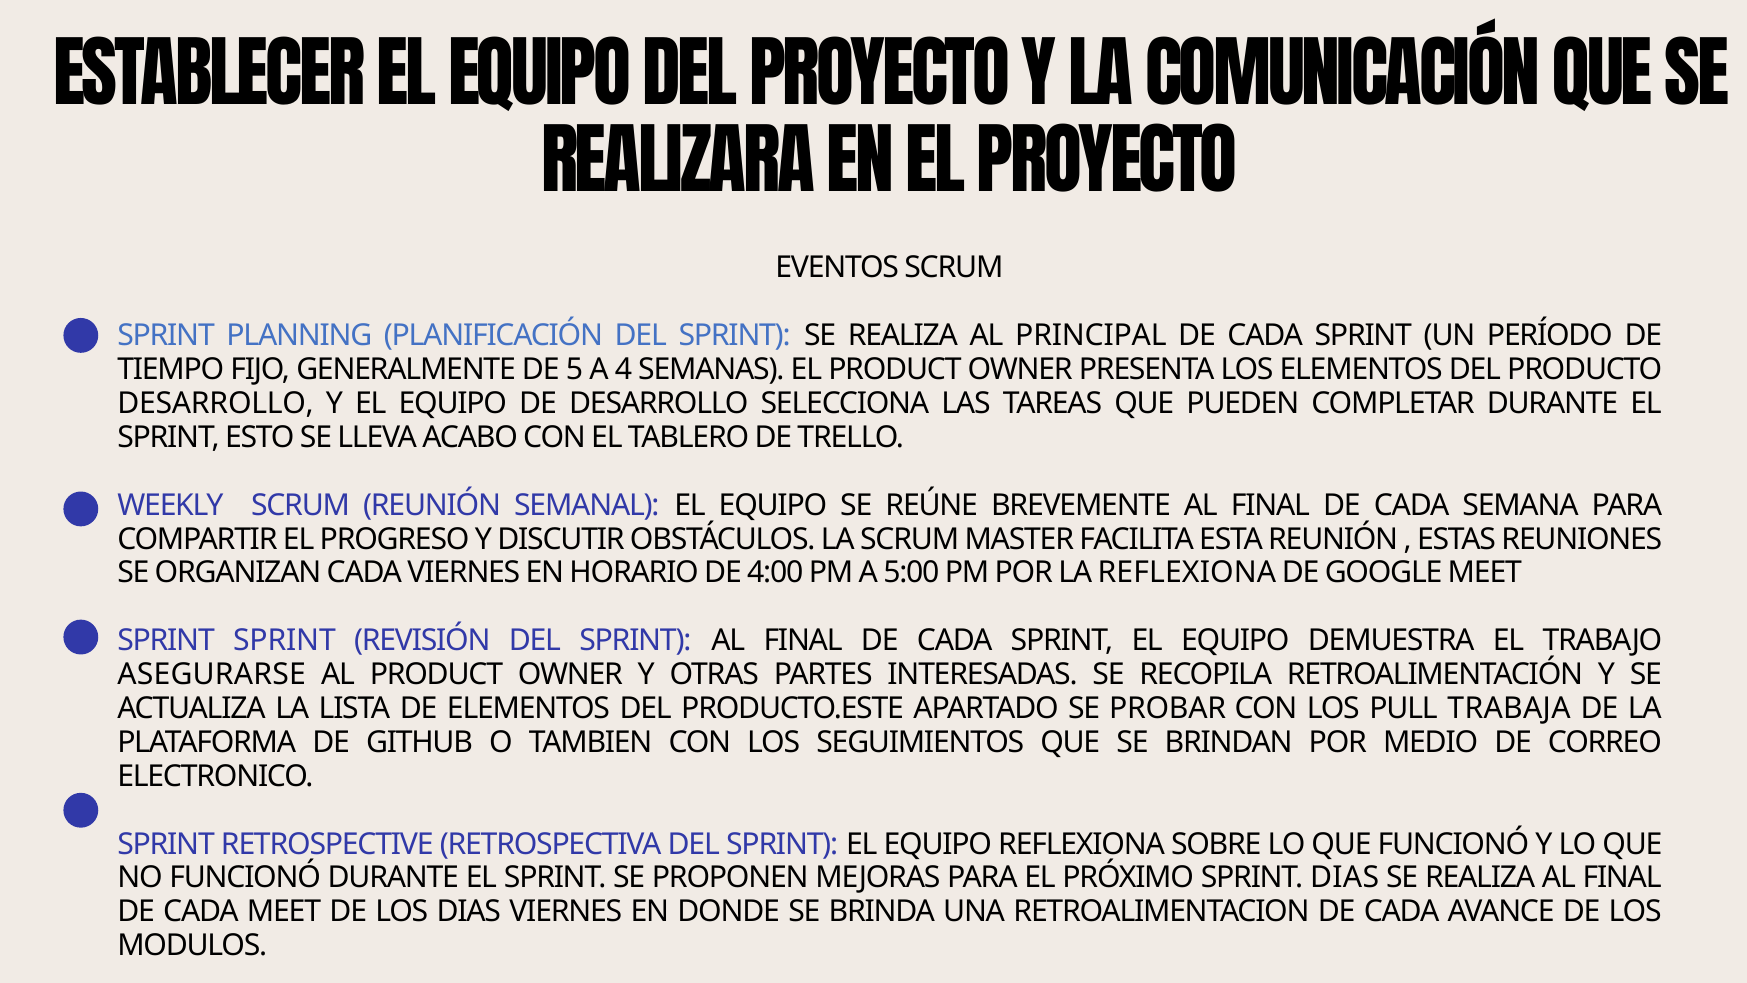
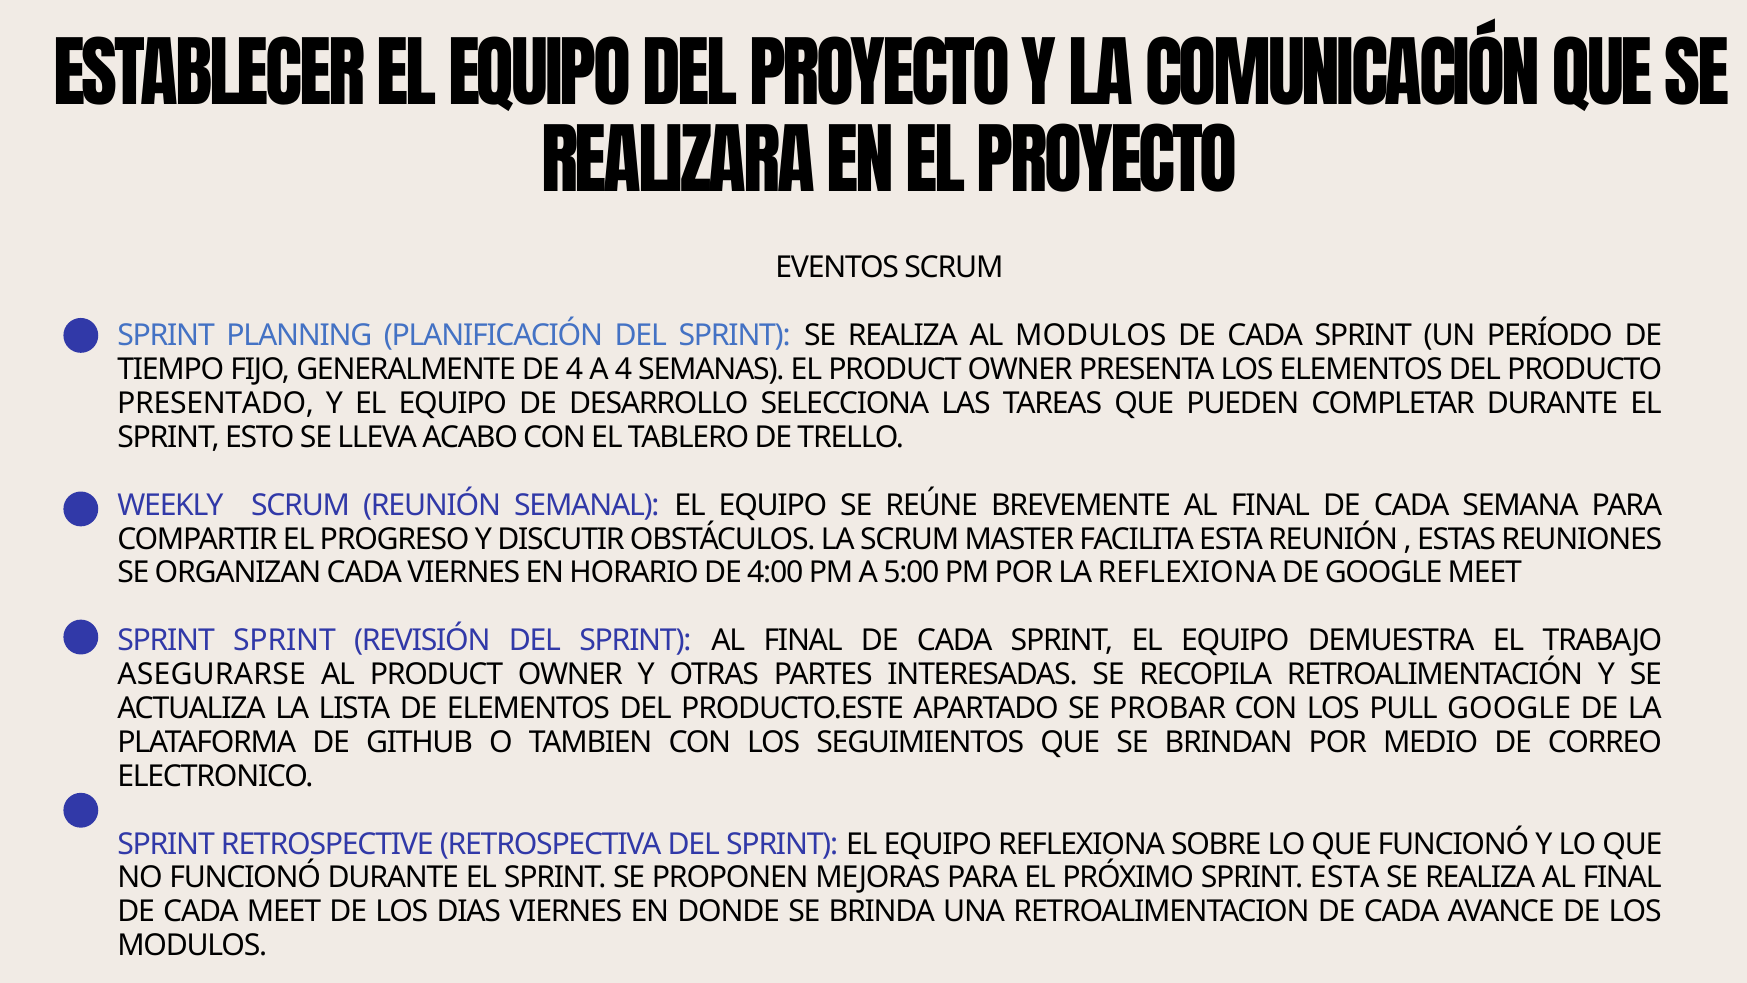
AL PRINCIPAL: PRINCIPAL -> MODULOS
DE 5: 5 -> 4
DESARROLLO at (216, 403): DESARROLLO -> PRESENTADO
PULL TRABAJA: TRABAJA -> GOOGLE
SPRINT DIAS: DIAS -> ESTA
